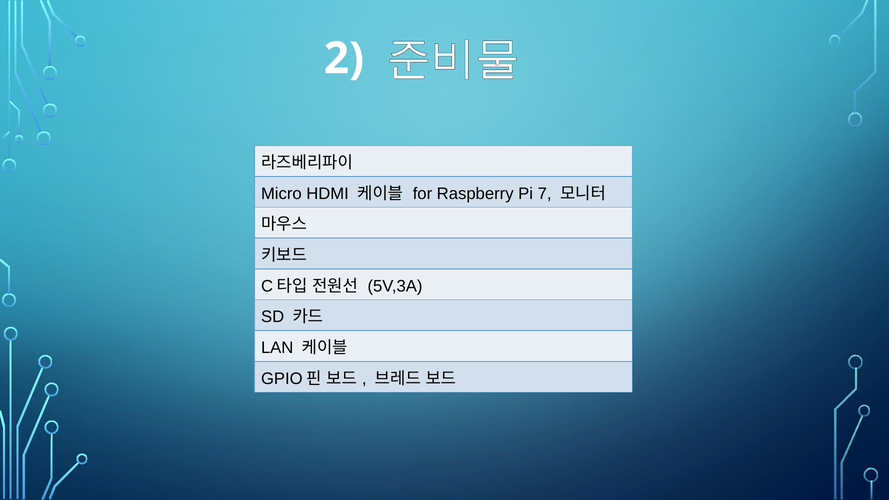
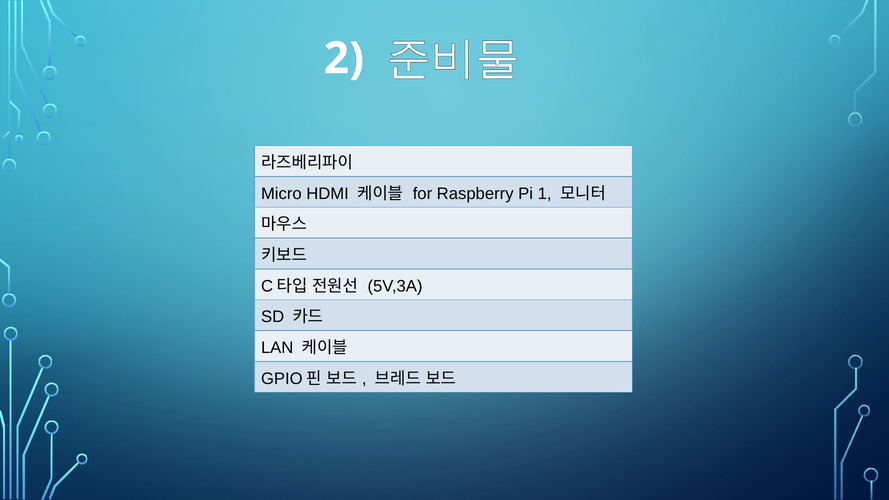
7: 7 -> 1
